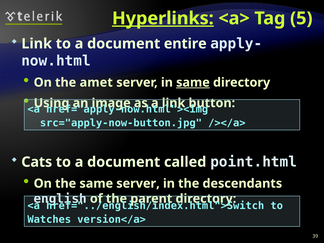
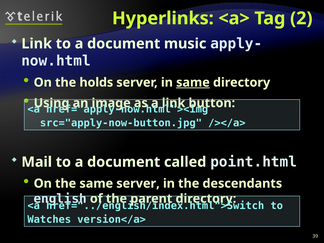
Hyperlinks underline: present -> none
5: 5 -> 2
entire: entire -> music
amet: amet -> holds
Cats: Cats -> Mail
